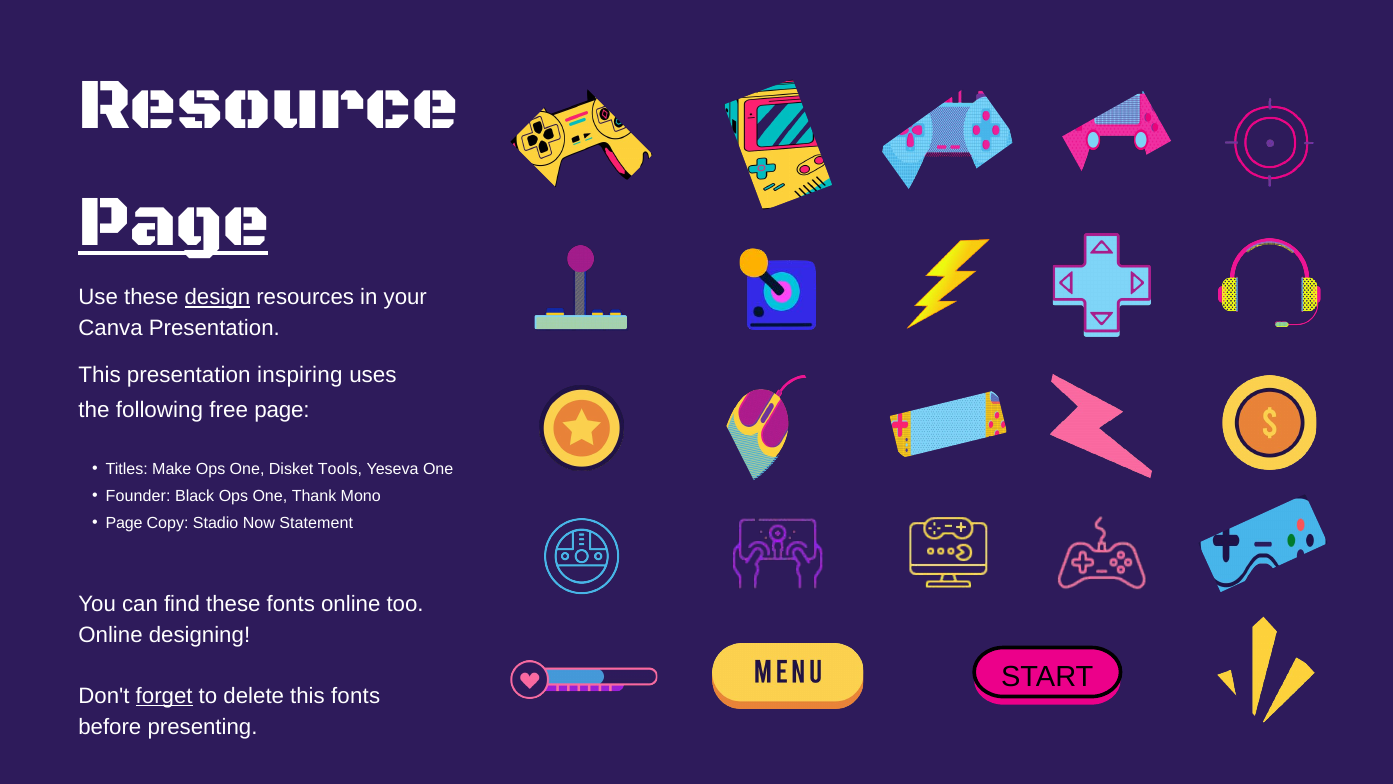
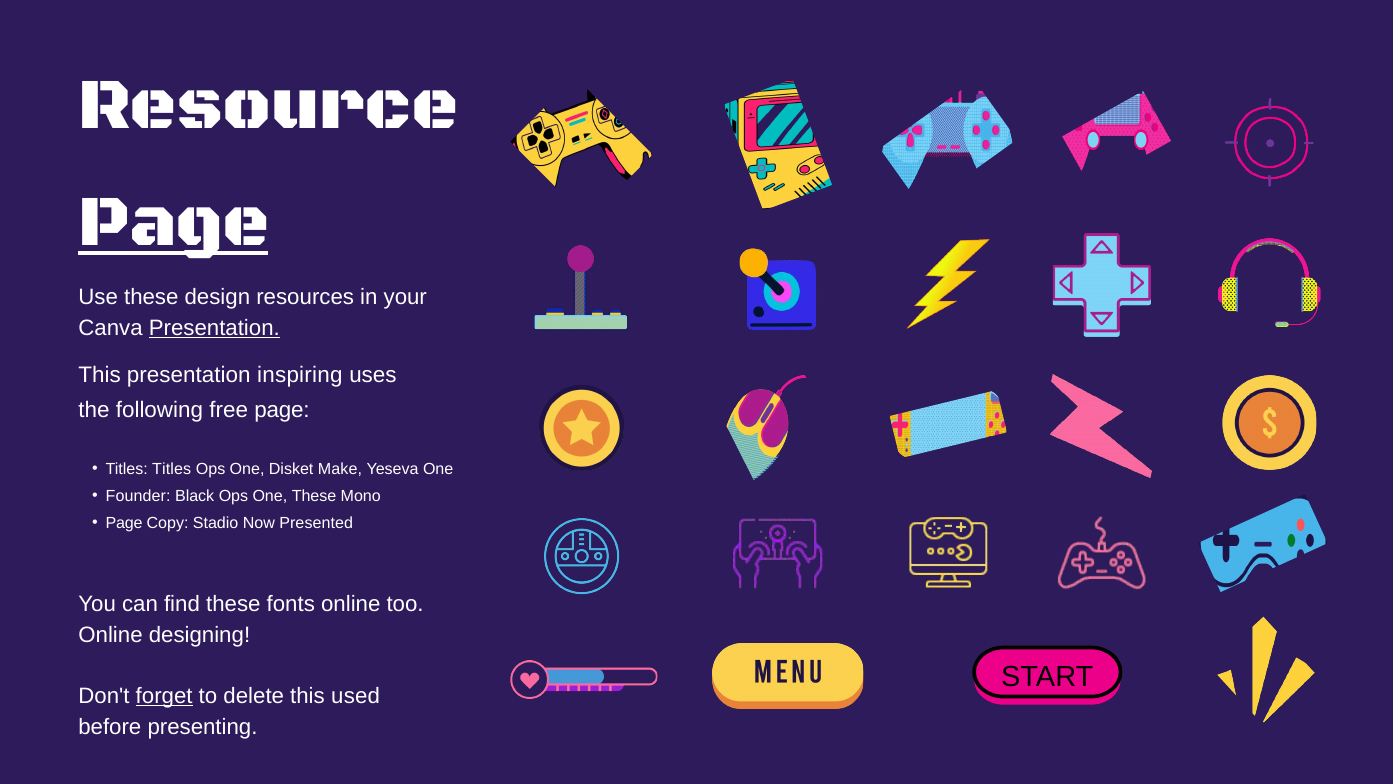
design underline: present -> none
Presentation at (214, 328) underline: none -> present
Titles Make: Make -> Titles
Tools: Tools -> Make
One Thank: Thank -> These
Statement: Statement -> Presented
this fonts: fonts -> used
